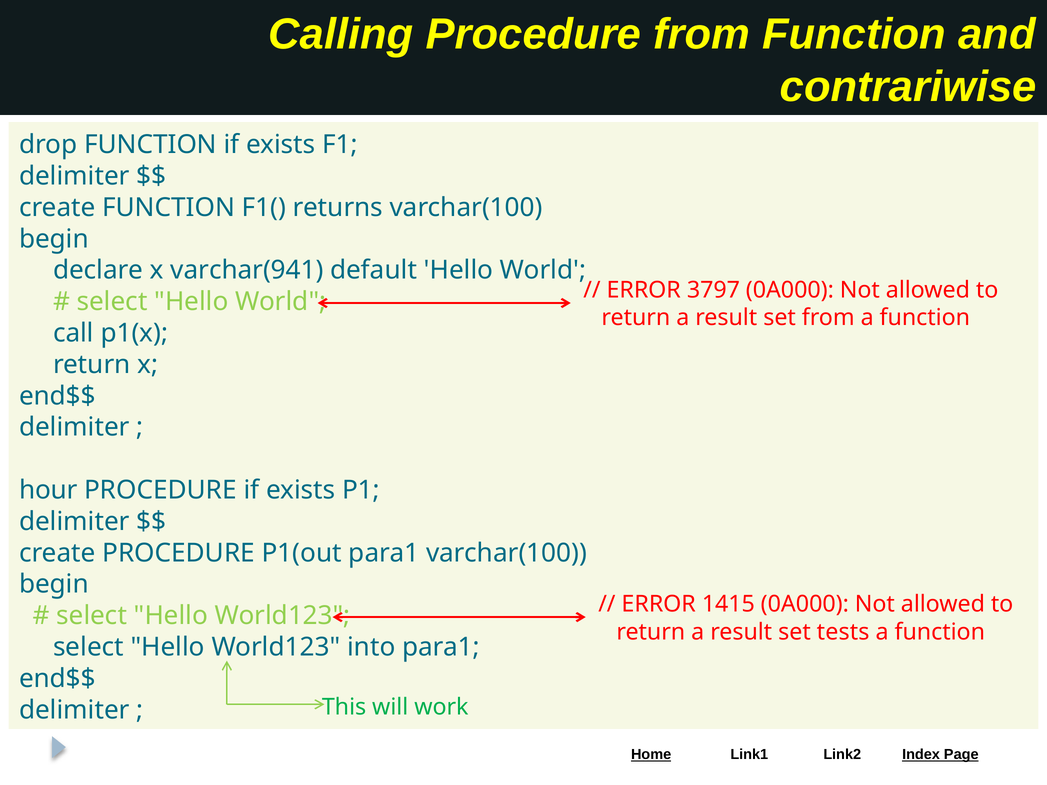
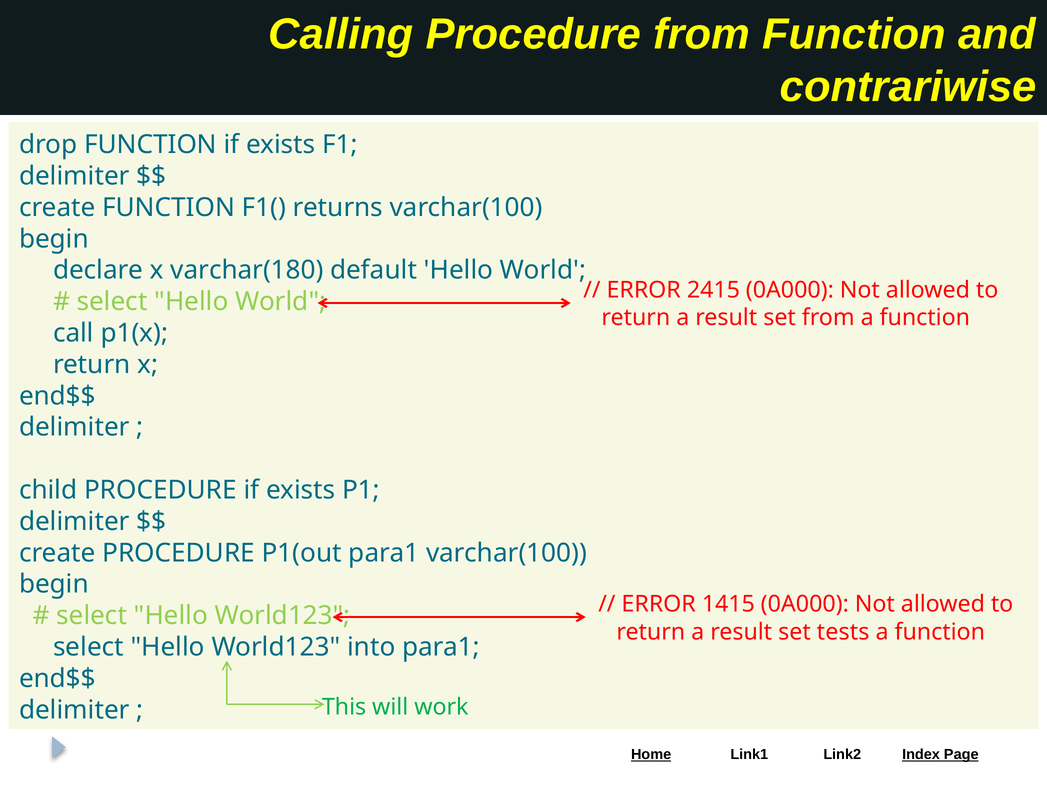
varchar(941: varchar(941 -> varchar(180
3797: 3797 -> 2415
hour: hour -> child
